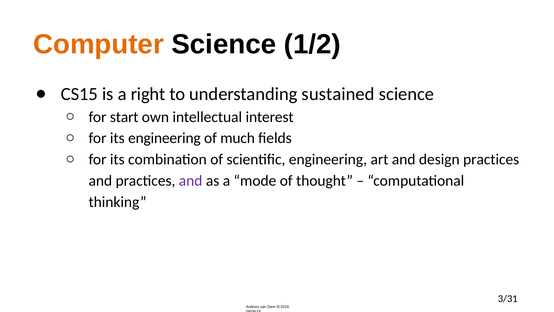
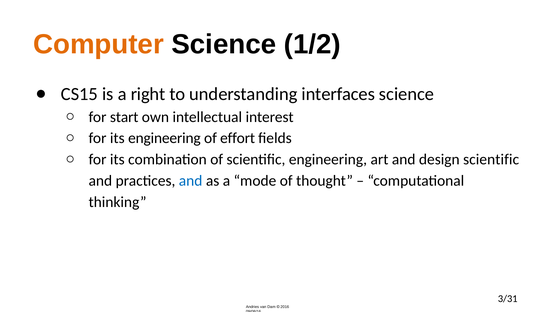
sustained: sustained -> interfaces
much: much -> effort
design practices: practices -> scientific
and at (191, 181) colour: purple -> blue
